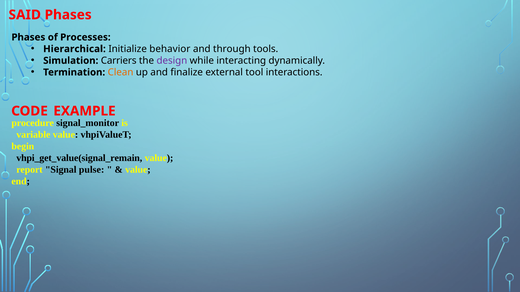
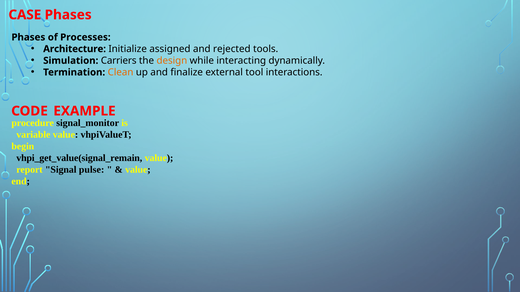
SAID: SAID -> CASE
Hierarchical: Hierarchical -> Architecture
behavior: behavior -> assigned
through: through -> rejected
design colour: purple -> orange
